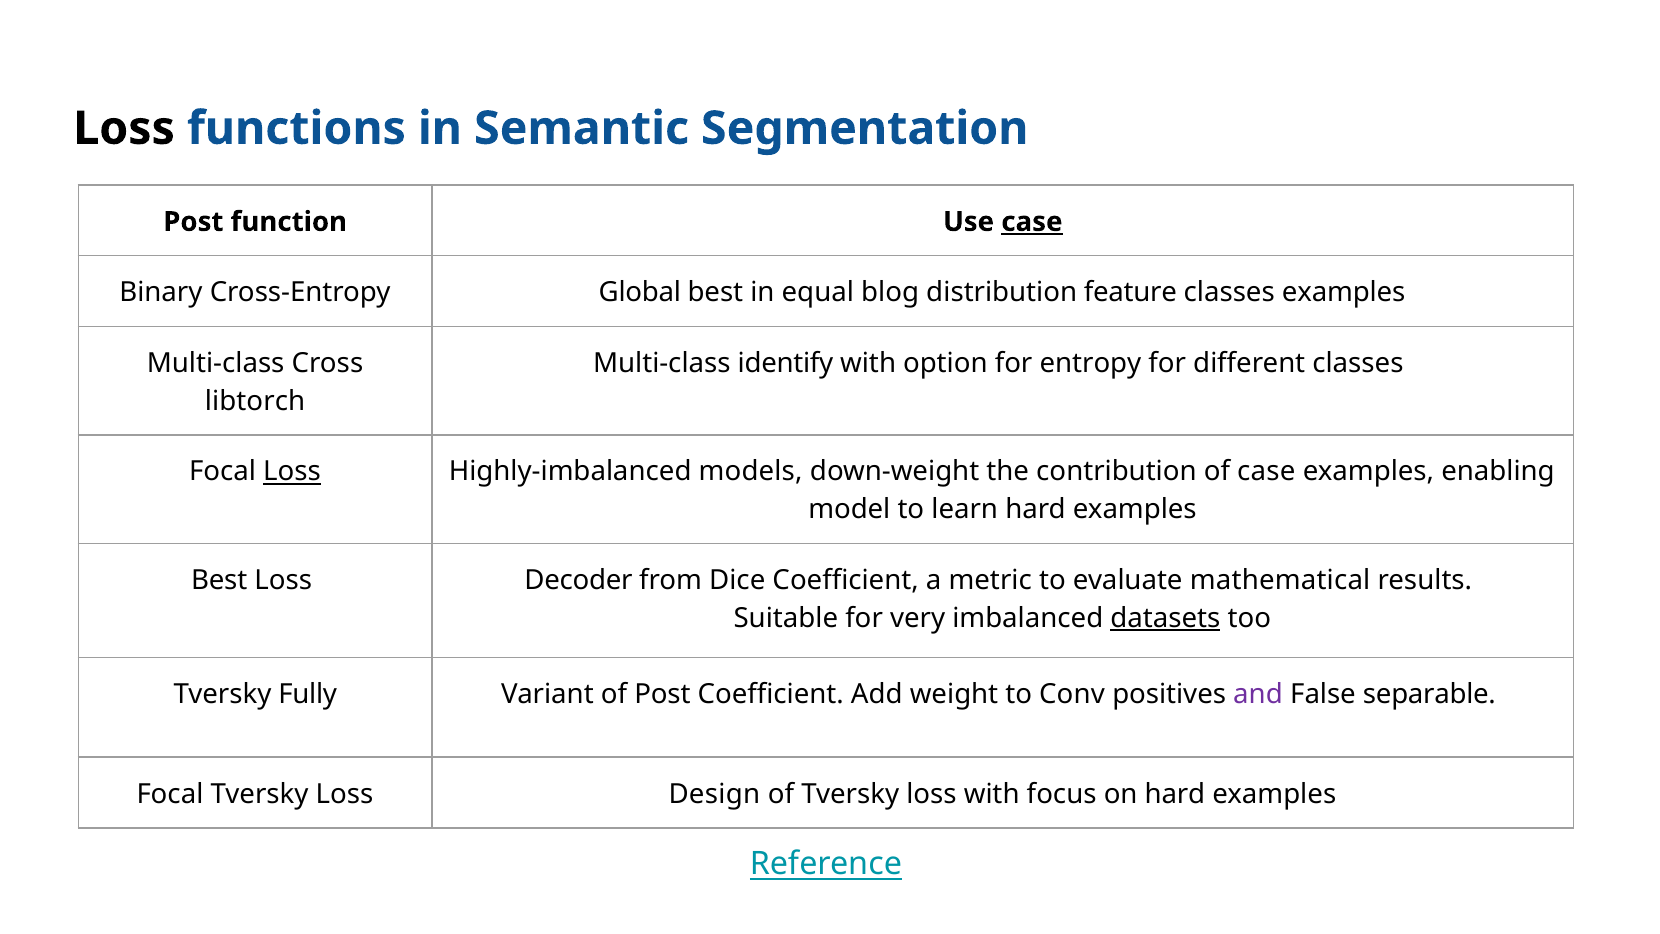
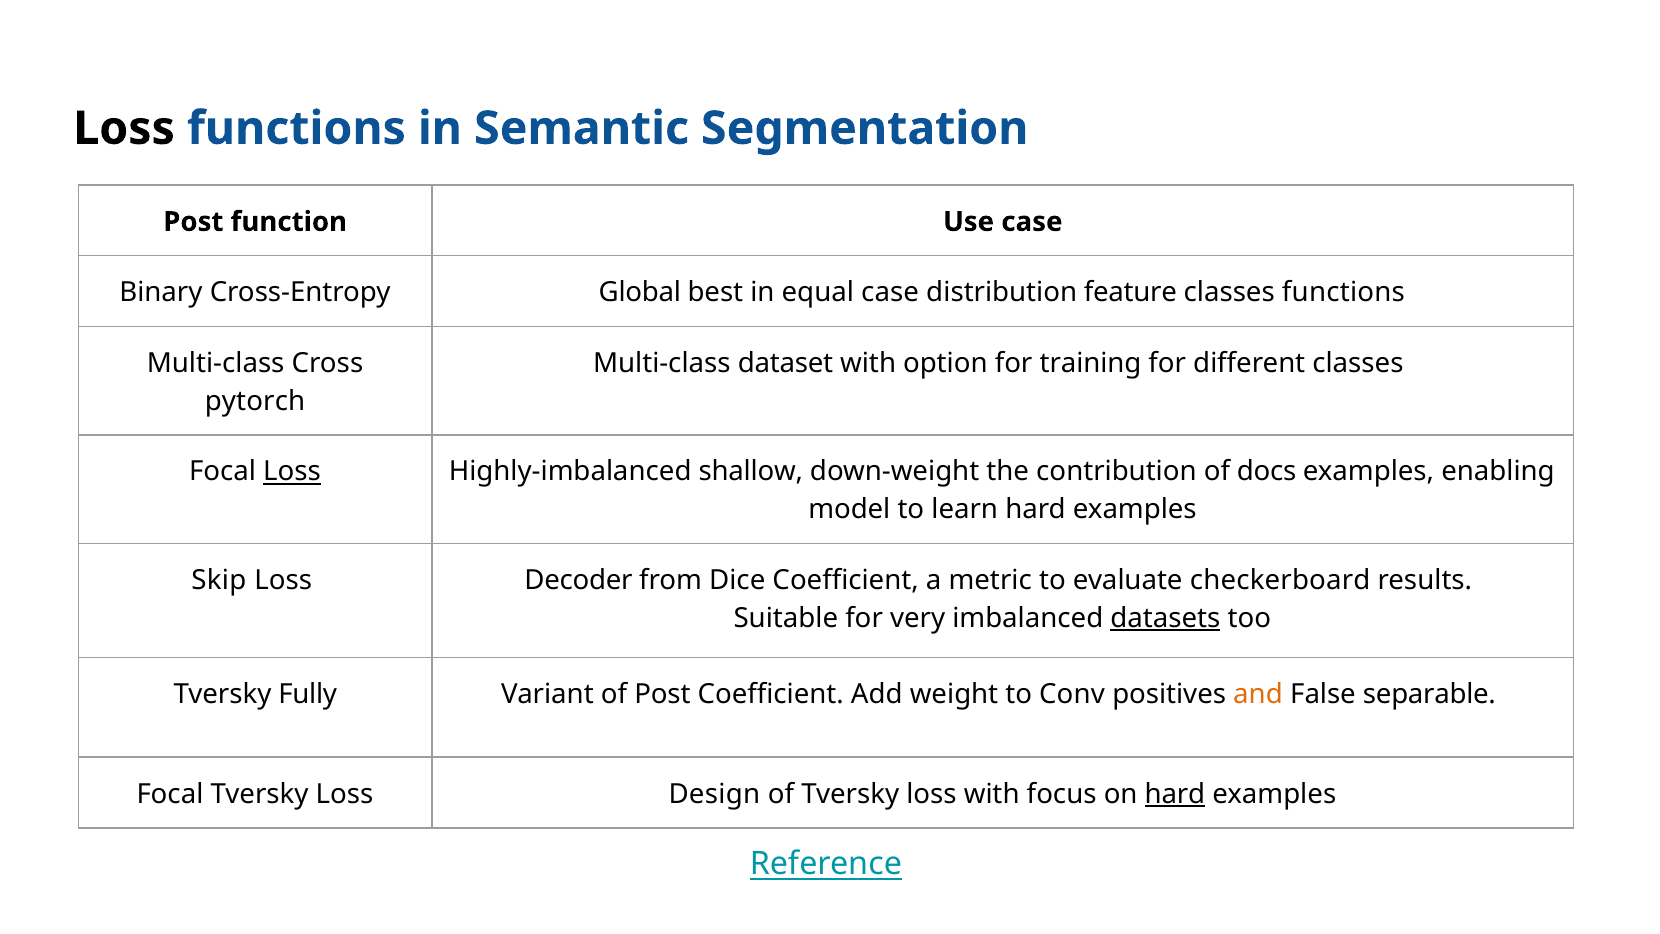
case at (1032, 222) underline: present -> none
equal blog: blog -> case
classes examples: examples -> functions
identify: identify -> dataset
entropy: entropy -> training
libtorch: libtorch -> pytorch
models: models -> shallow
of case: case -> docs
Best at (219, 580): Best -> Skip
mathematical: mathematical -> checkerboard
and colour: purple -> orange
hard at (1175, 794) underline: none -> present
